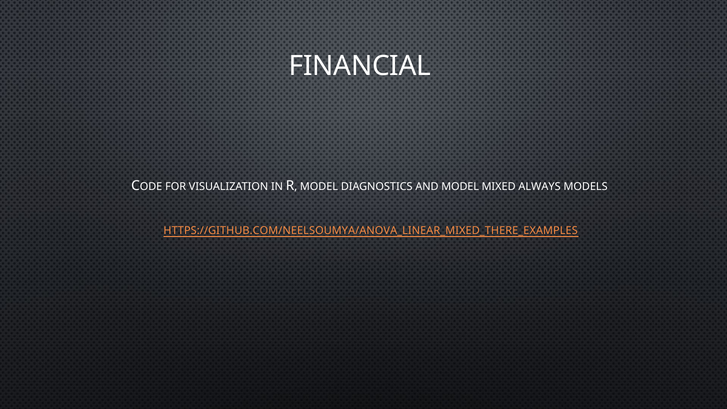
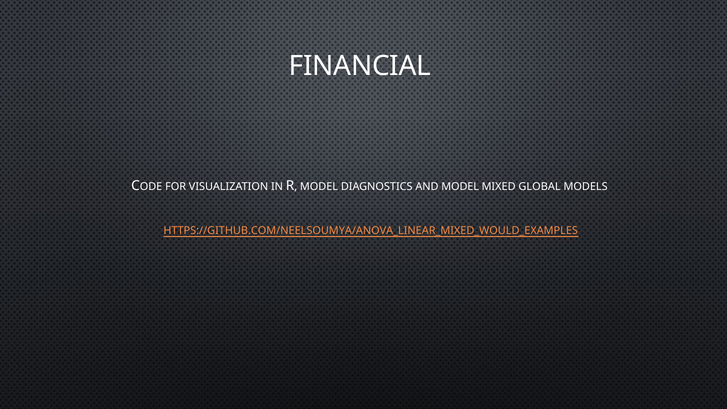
ALWAYS: ALWAYS -> GLOBAL
HTTPS://GITHUB.COM/NEELSOUMYA/ANOVA_LINEAR_MIXED_THERE_EXAMPLES: HTTPS://GITHUB.COM/NEELSOUMYA/ANOVA_LINEAR_MIXED_THERE_EXAMPLES -> HTTPS://GITHUB.COM/NEELSOUMYA/ANOVA_LINEAR_MIXED_WOULD_EXAMPLES
